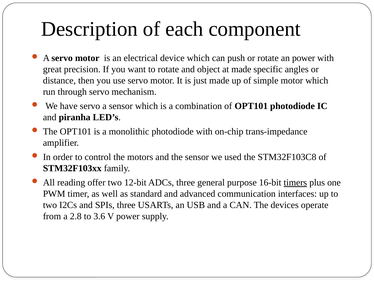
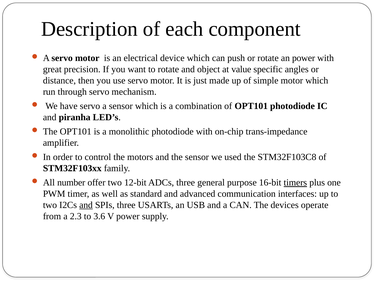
at made: made -> value
reading: reading -> number
and at (86, 205) underline: none -> present
2.8: 2.8 -> 2.3
